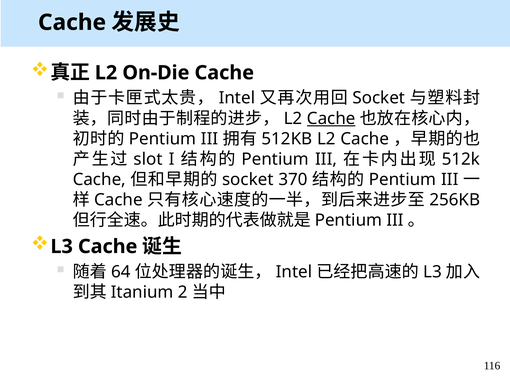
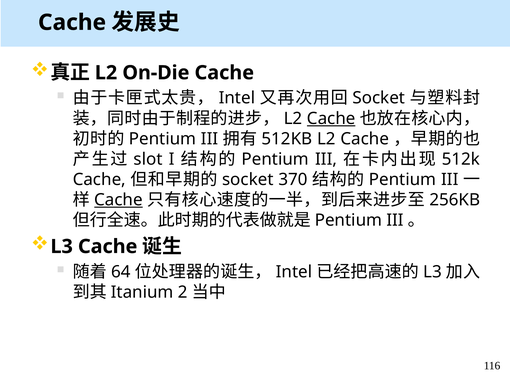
Cache at (118, 200) underline: none -> present
